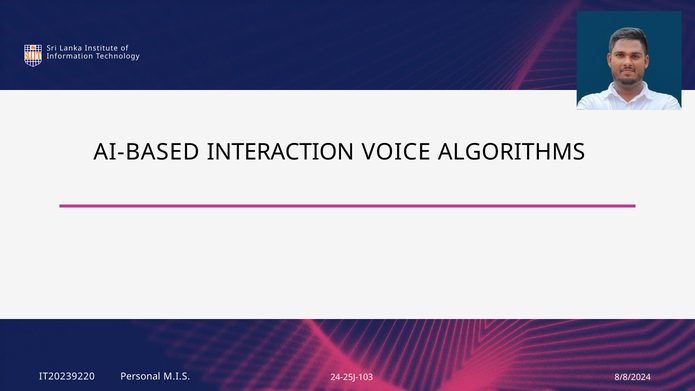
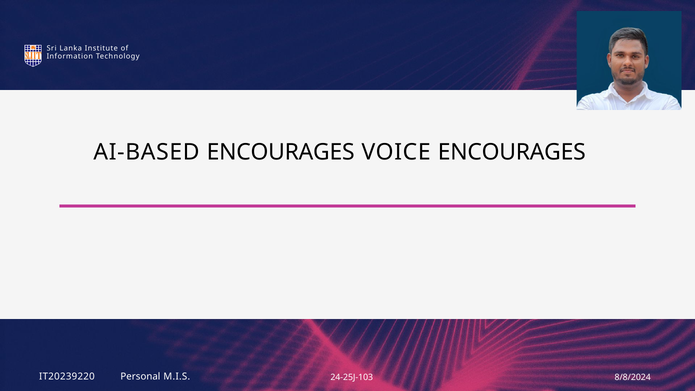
AI-BASED INTERACTION: INTERACTION -> ENCOURAGES
VOICE ALGORITHMS: ALGORITHMS -> ENCOURAGES
